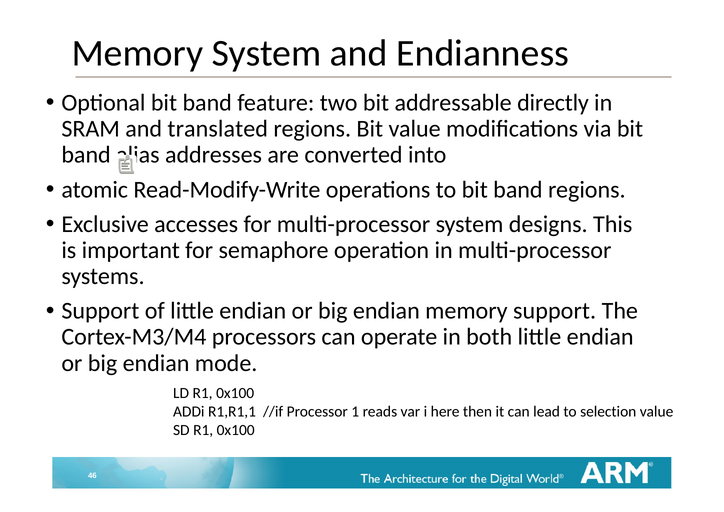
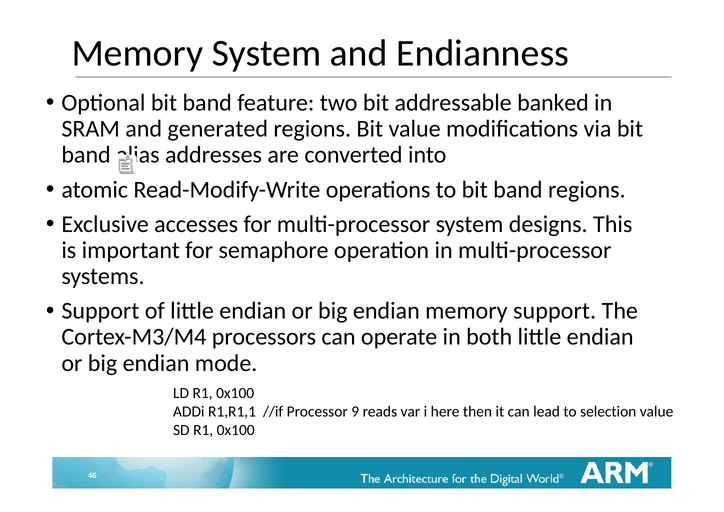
directly: directly -> banked
translated: translated -> generated
1: 1 -> 9
